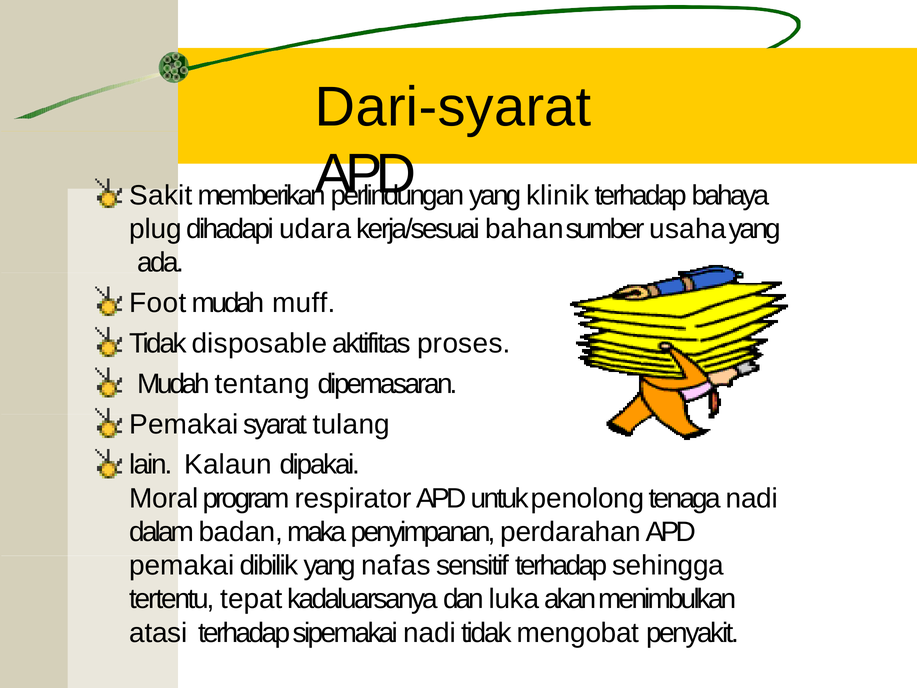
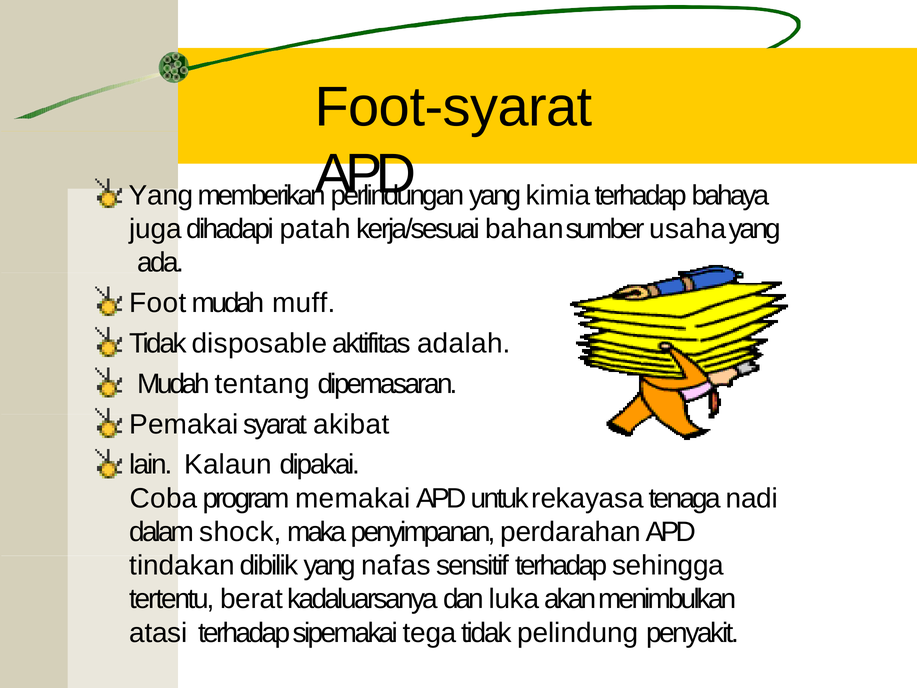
Dari-syarat: Dari-syarat -> Foot-syarat
Sakit at (161, 195): Sakit -> Yang
klinik: klinik -> kimia
plug: plug -> juga
udara: udara -> patah
proses: proses -> adalah
tulang: tulang -> akibat
Moral: Moral -> Coba
respirator: respirator -> memakai
penolong: penolong -> rekayasa
badan: badan -> shock
pemakai at (182, 565): pemakai -> tindakan
tepat: tepat -> berat
sipemakai nadi: nadi -> tega
mengobat: mengobat -> pelindung
